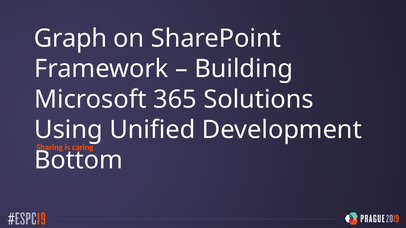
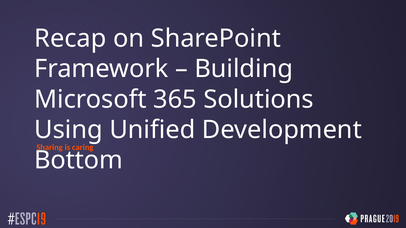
Graph: Graph -> Recap
